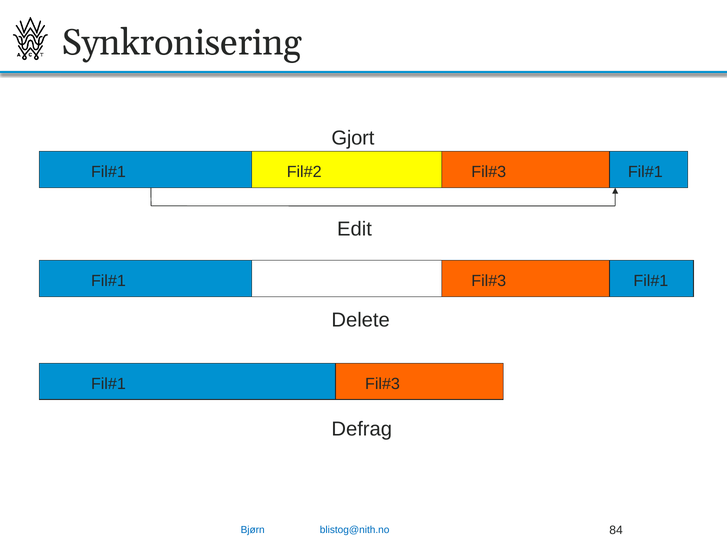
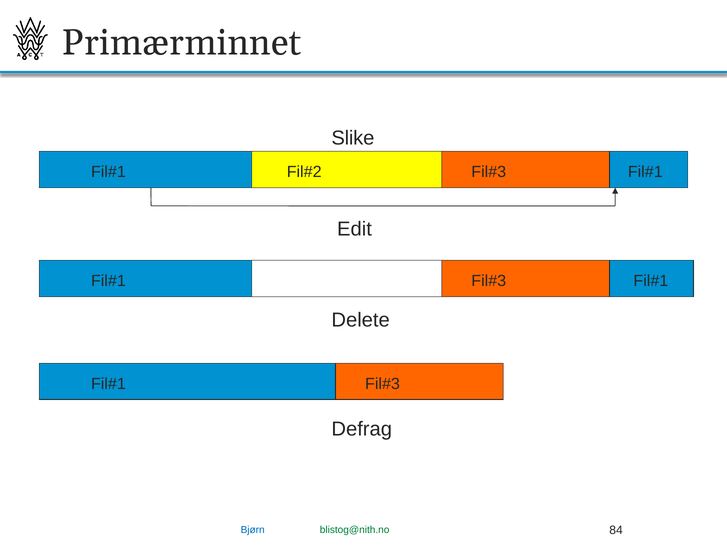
Synkronisering: Synkronisering -> Primærminnet
Gjort: Gjort -> Slike
blistog@nith.no colour: blue -> green
